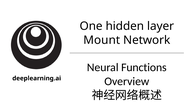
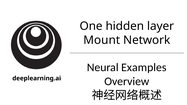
Functions: Functions -> Examples
